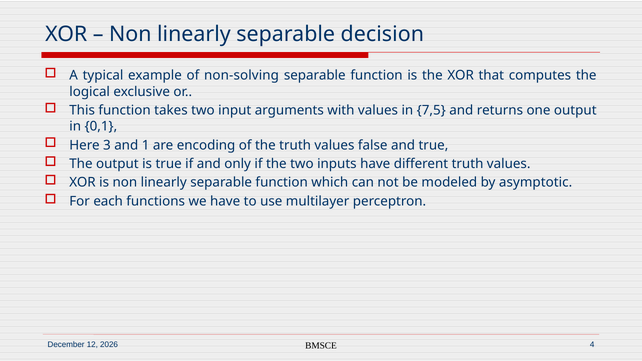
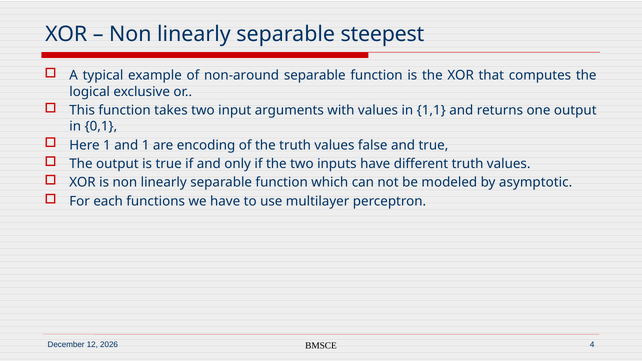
decision: decision -> steepest
non-solving: non-solving -> non-around
7,5: 7,5 -> 1,1
Here 3: 3 -> 1
